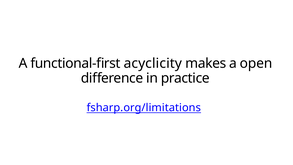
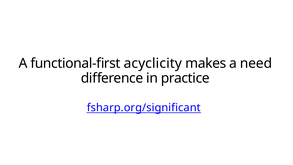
open: open -> need
fsharp.org/limitations: fsharp.org/limitations -> fsharp.org/significant
